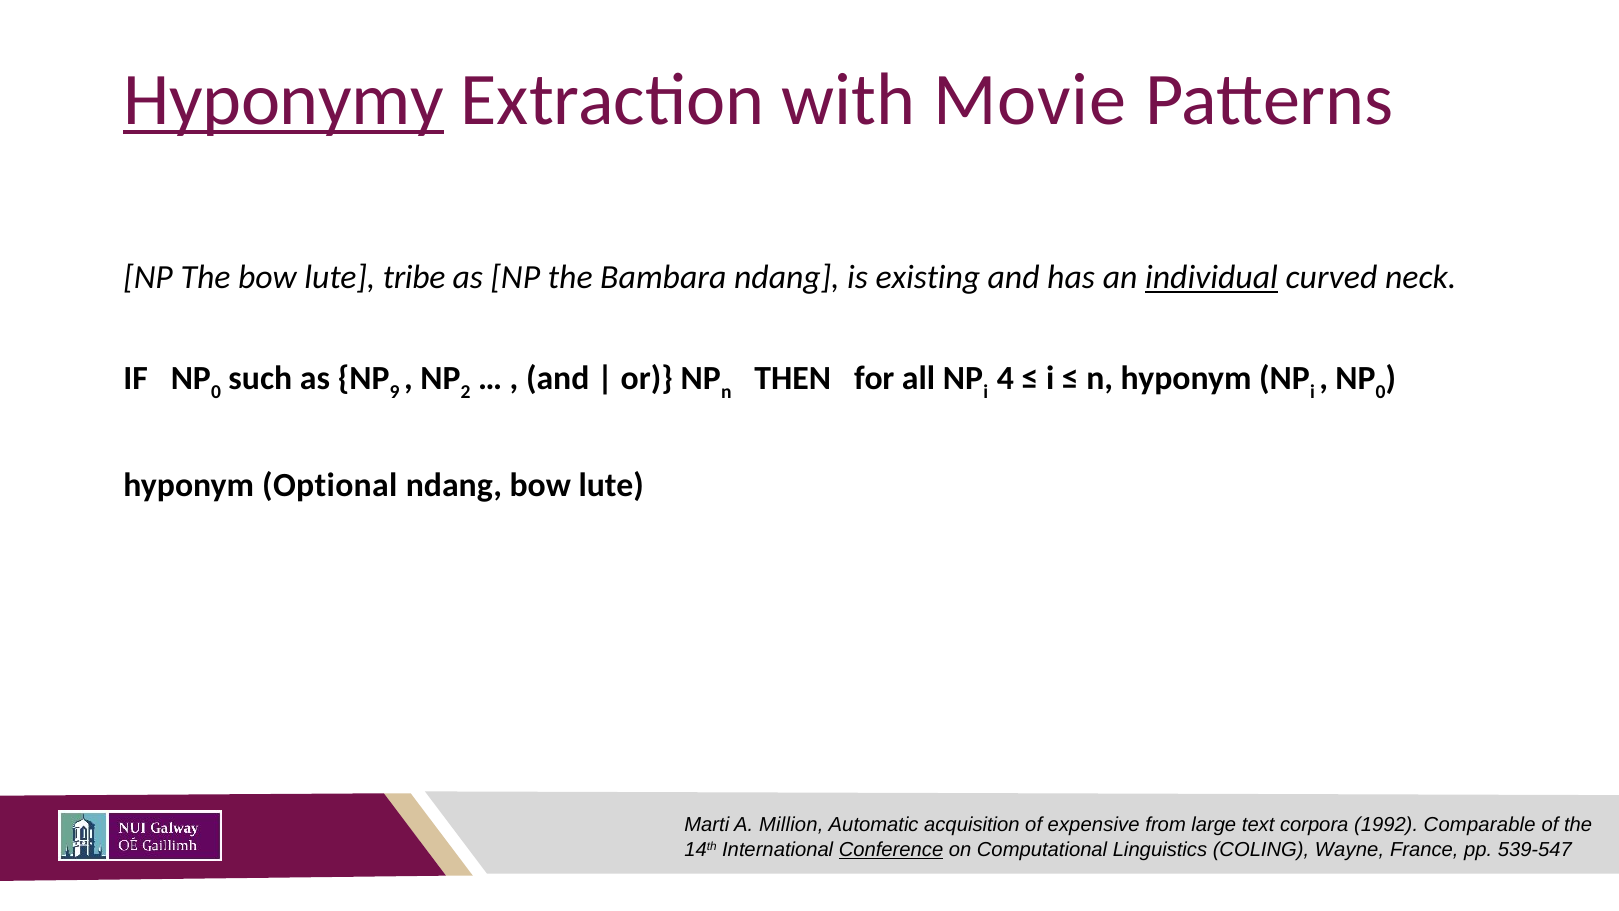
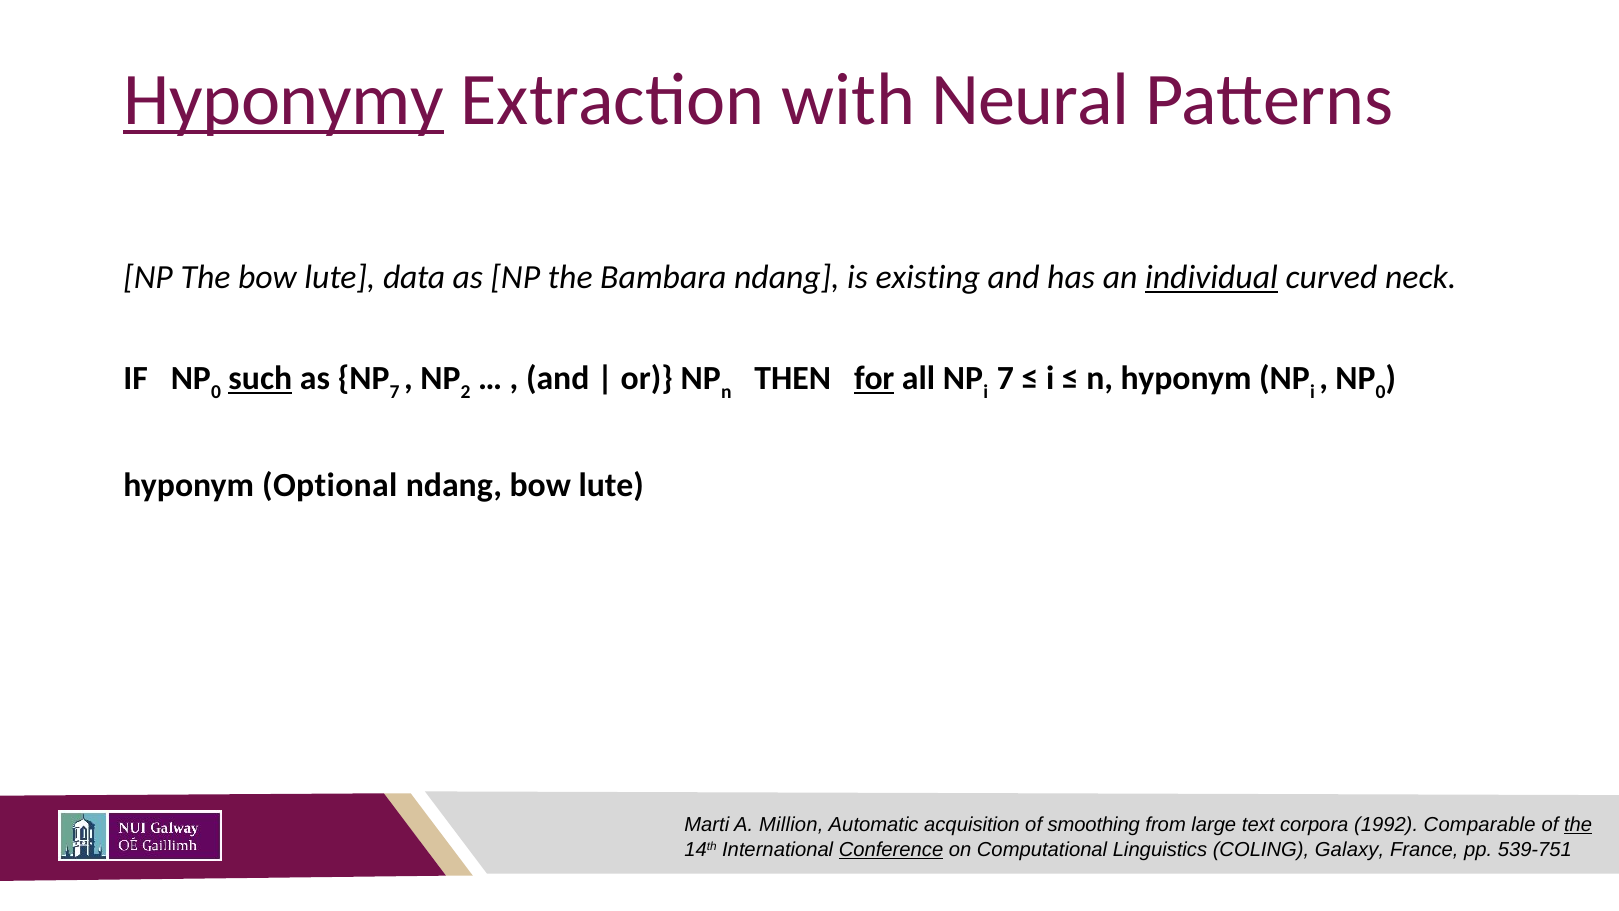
Movie: Movie -> Neural
tribe: tribe -> data
such underline: none -> present
NP 9: 9 -> 7
for underline: none -> present
i 4: 4 -> 7
expensive: expensive -> smoothing
the at (1578, 825) underline: none -> present
Wayne: Wayne -> Galaxy
539-547: 539-547 -> 539-751
